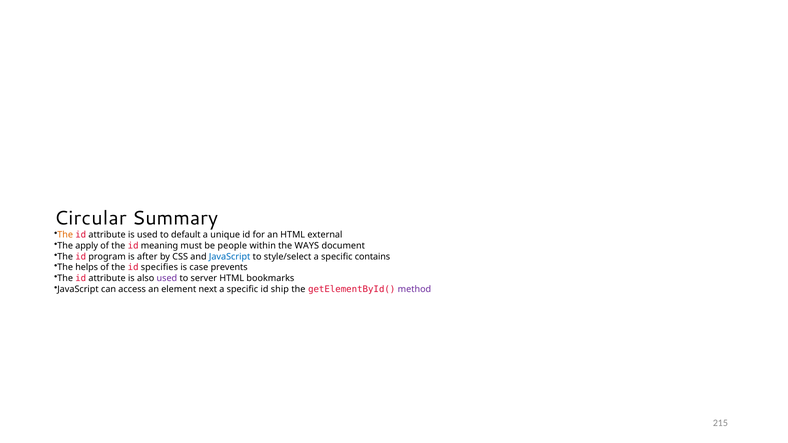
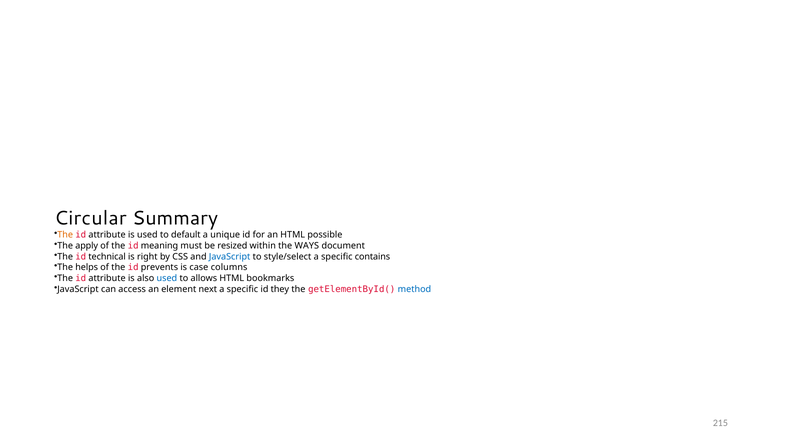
external: external -> possible
people: people -> resized
program: program -> technical
after: after -> right
specifies: specifies -> prevents
prevents: prevents -> columns
used at (167, 278) colour: purple -> blue
server: server -> allows
ship: ship -> they
method colour: purple -> blue
